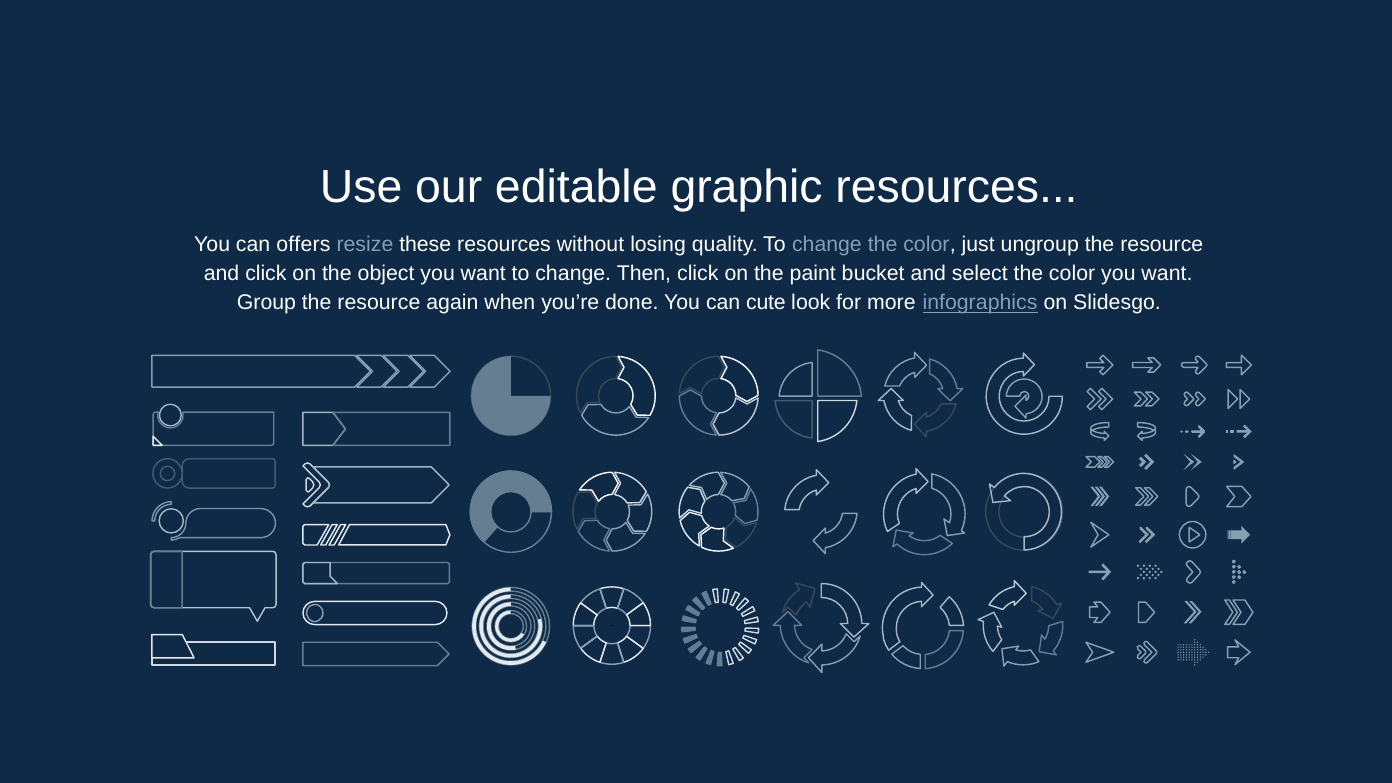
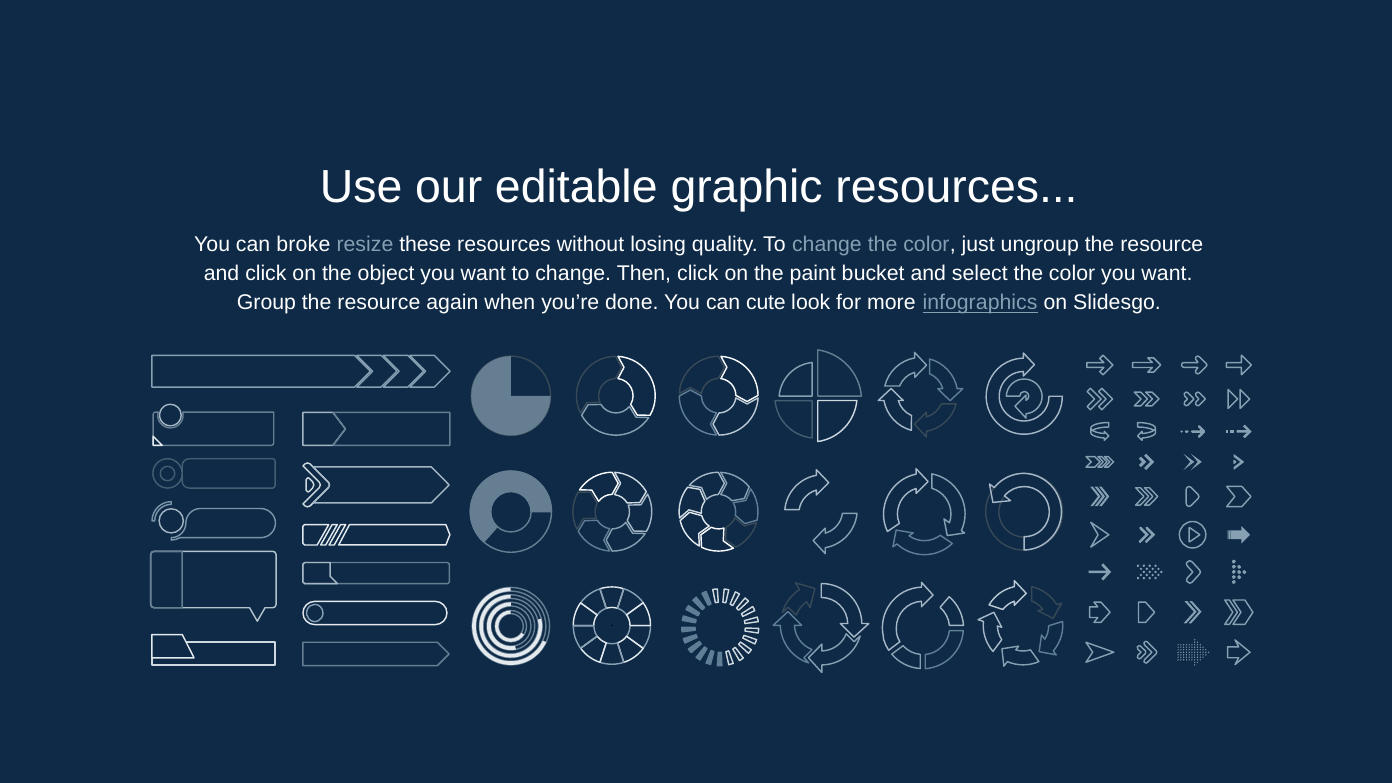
offers: offers -> broke
